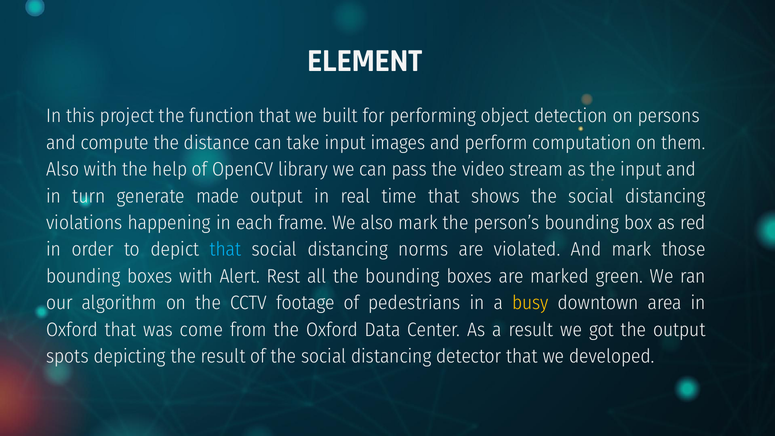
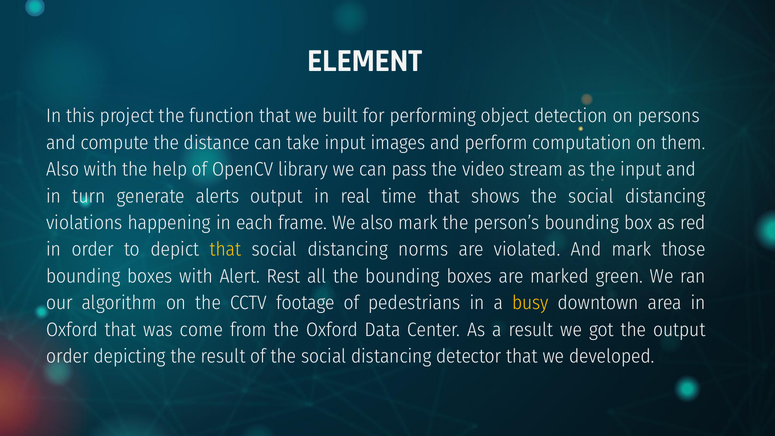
made: made -> alerts
that at (225, 250) colour: light blue -> yellow
spots at (67, 356): spots -> order
